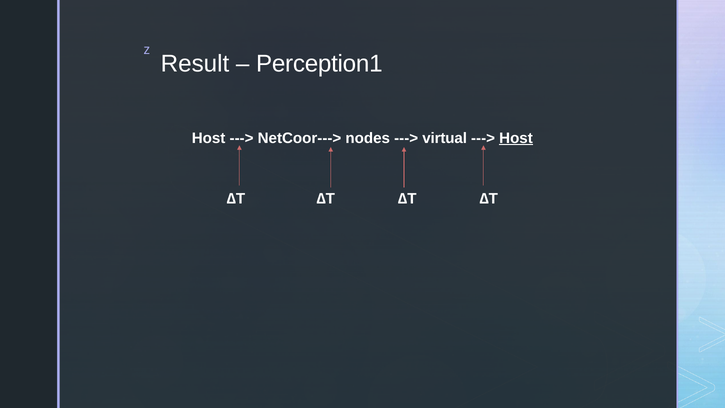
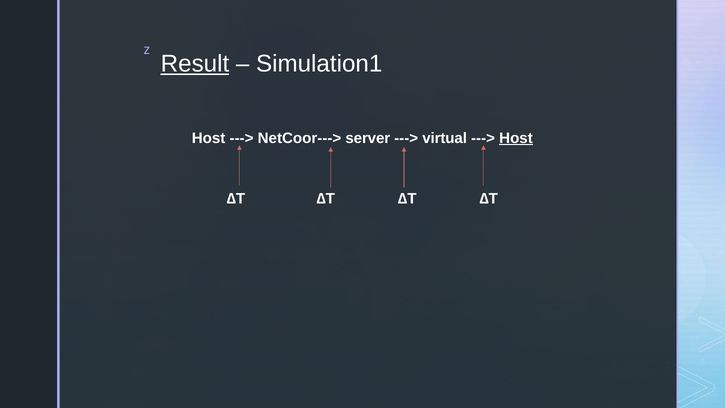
Result underline: none -> present
Perception1: Perception1 -> Simulation1
nodes: nodes -> server
